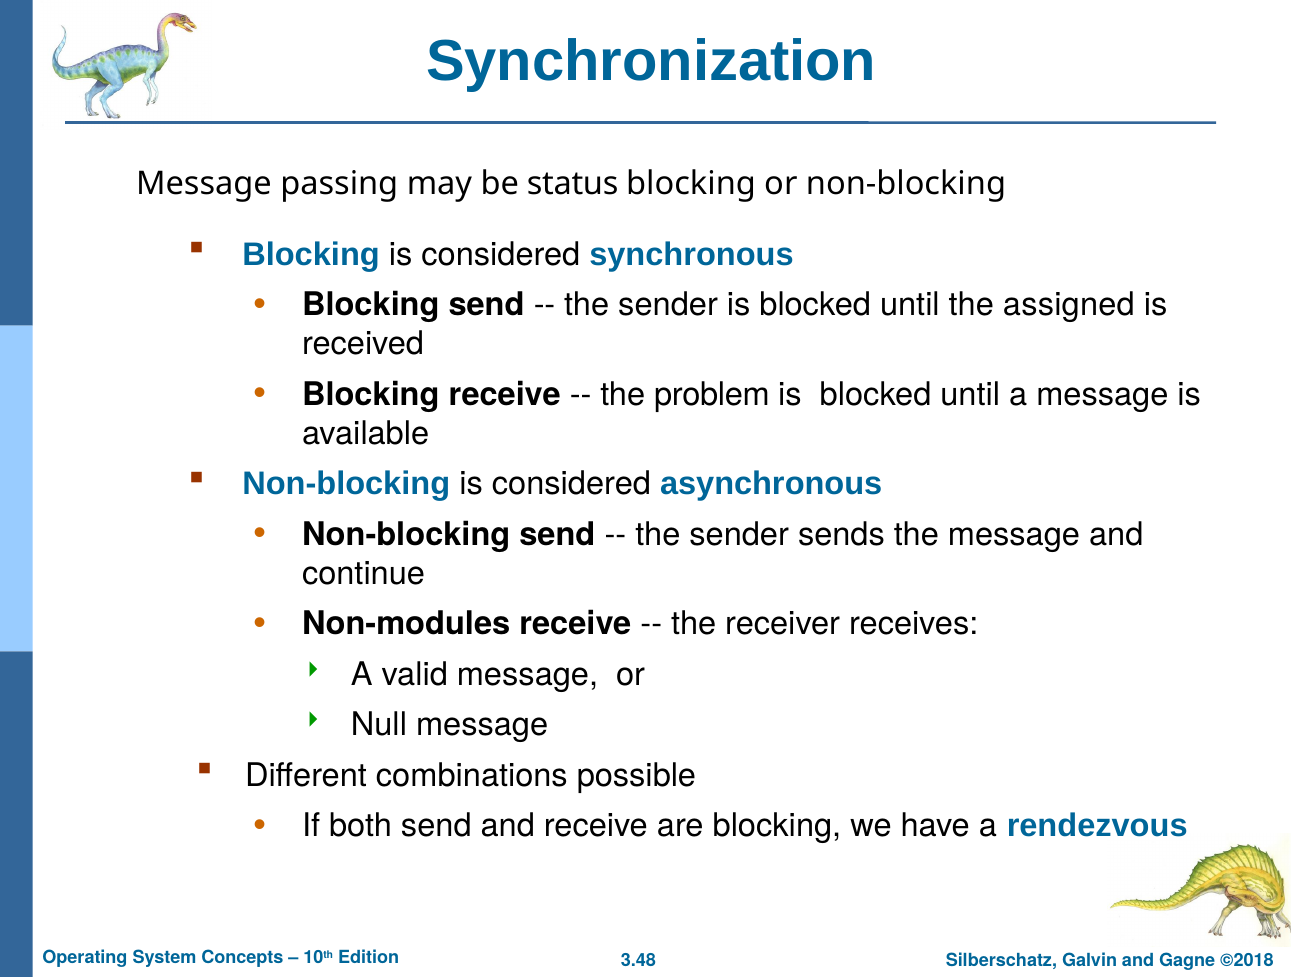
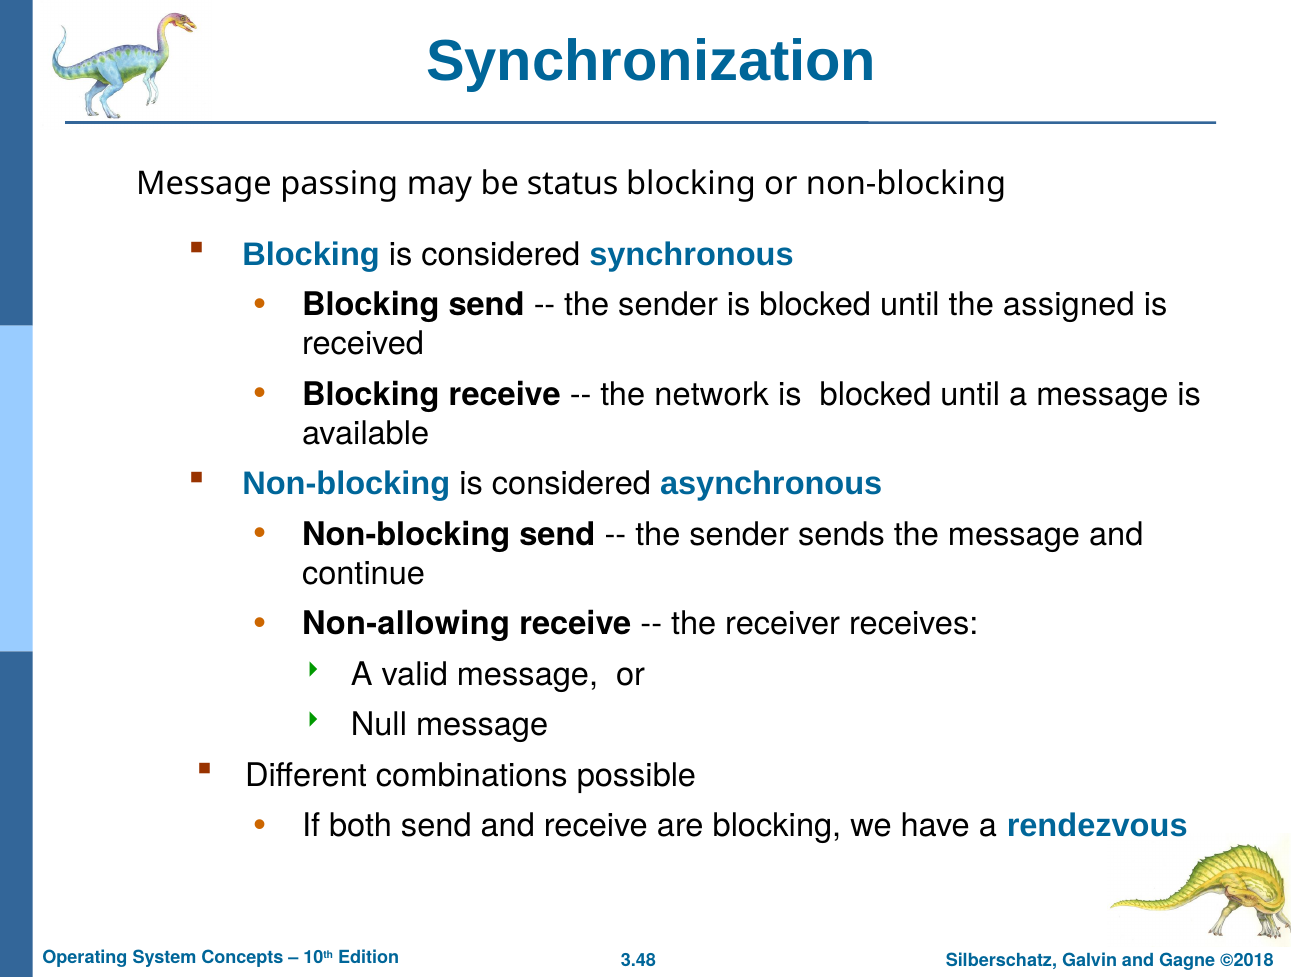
problem: problem -> network
Non-modules: Non-modules -> Non-allowing
